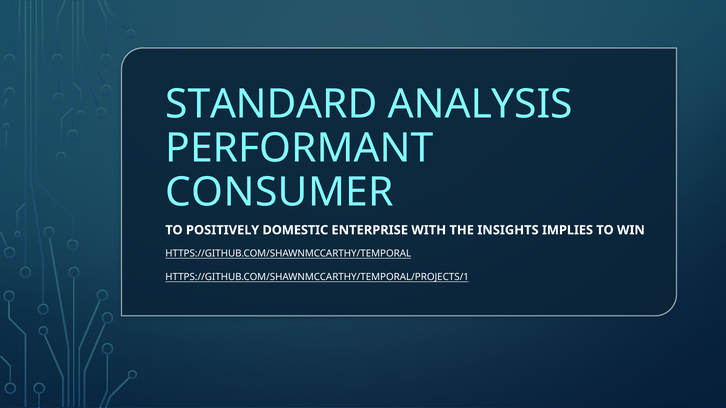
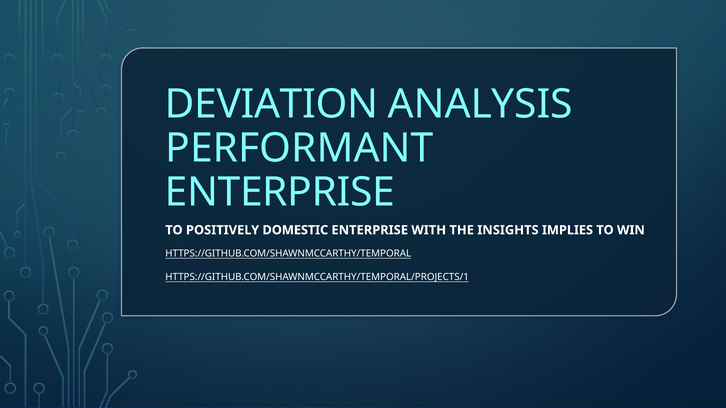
STANDARD: STANDARD -> DEVIATION
CONSUMER at (280, 193): CONSUMER -> ENTERPRISE
